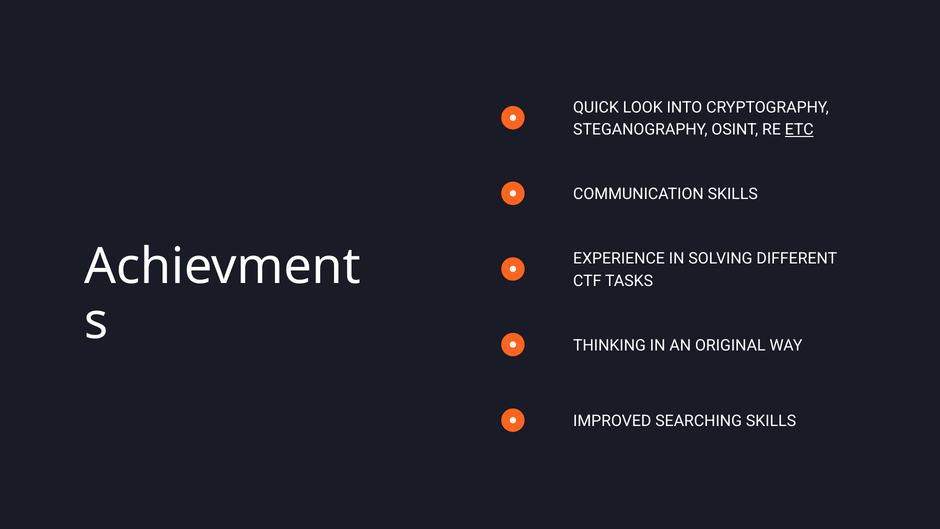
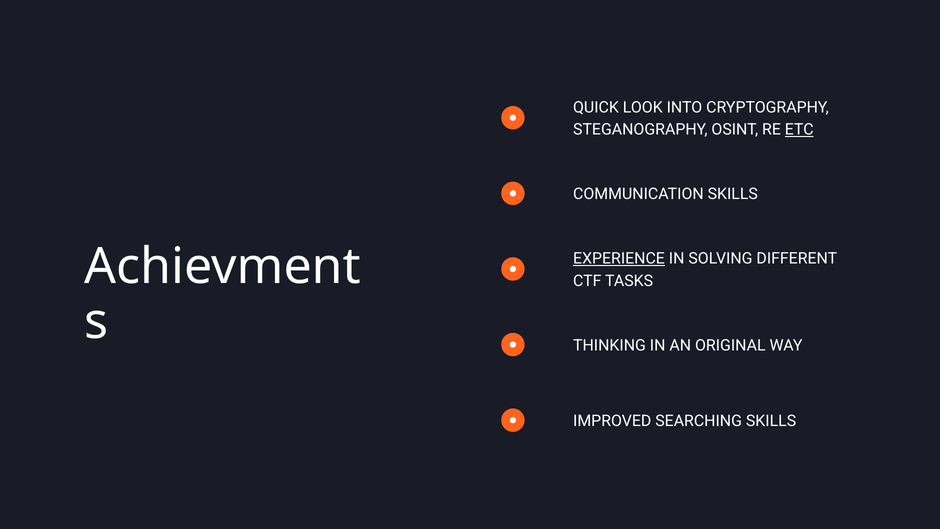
EXPERIENCE underline: none -> present
